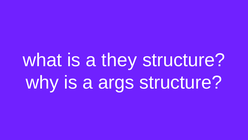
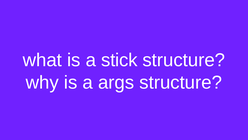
they: they -> stick
